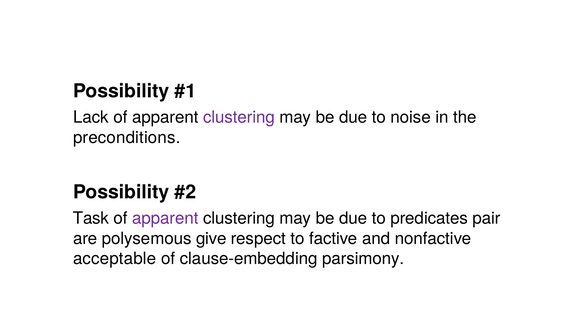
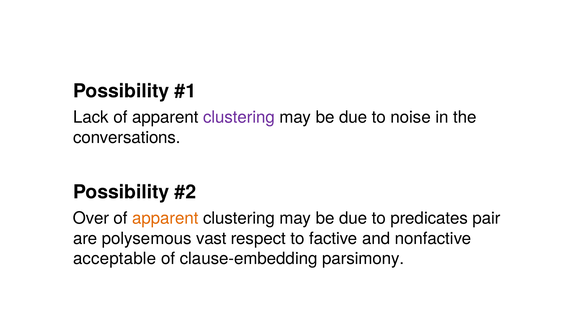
preconditions: preconditions -> conversations
Task: Task -> Over
apparent at (165, 218) colour: purple -> orange
give: give -> vast
